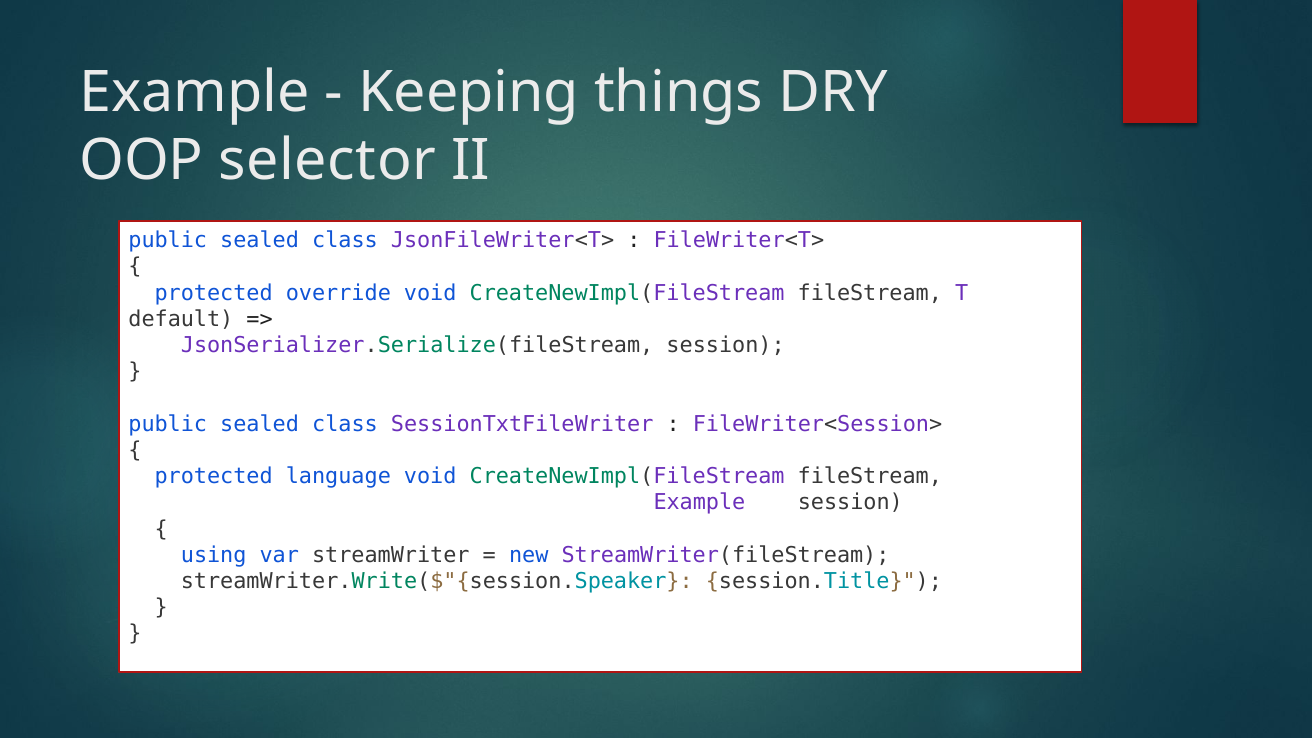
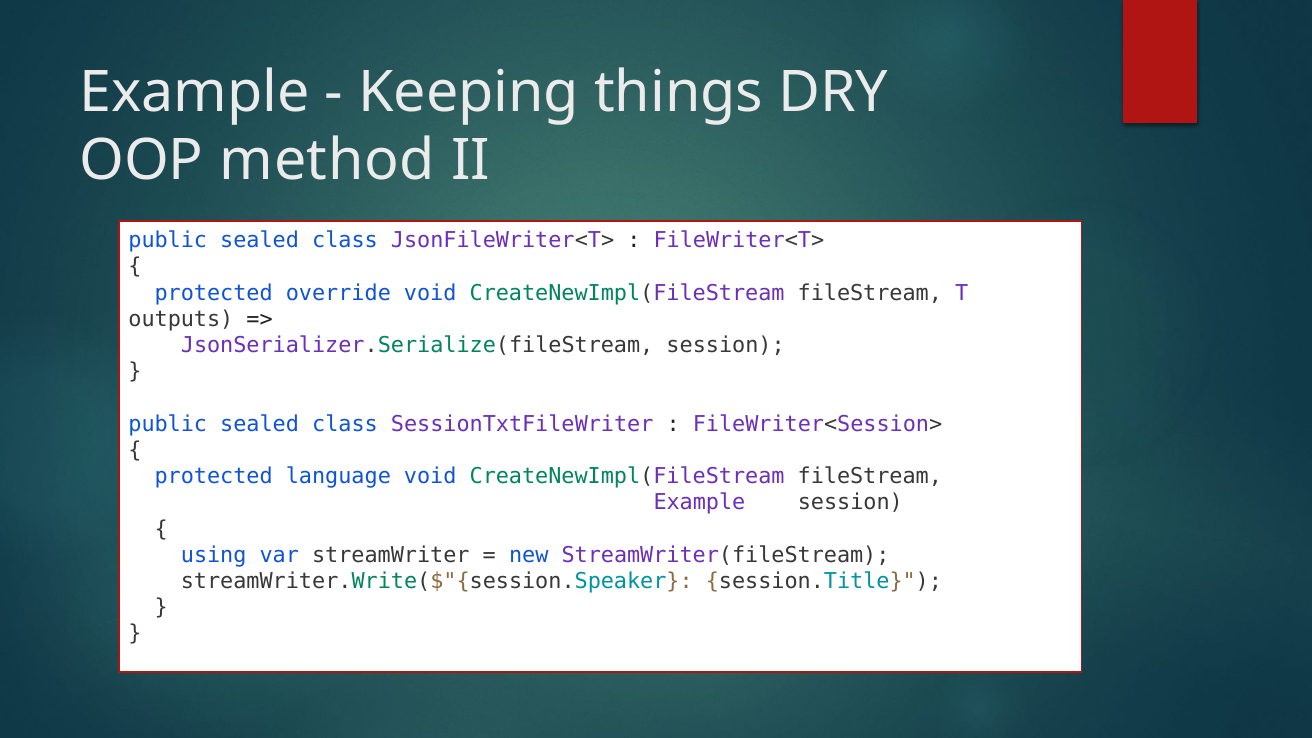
selector: selector -> method
default: default -> outputs
